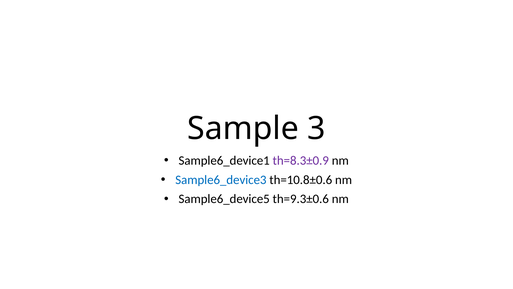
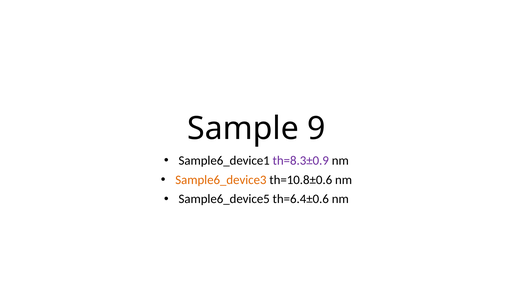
3: 3 -> 9
Sample6_device3 colour: blue -> orange
th=9.3±0.6: th=9.3±0.6 -> th=6.4±0.6
